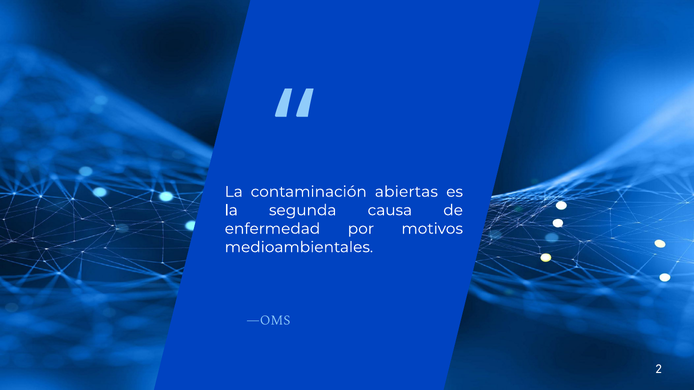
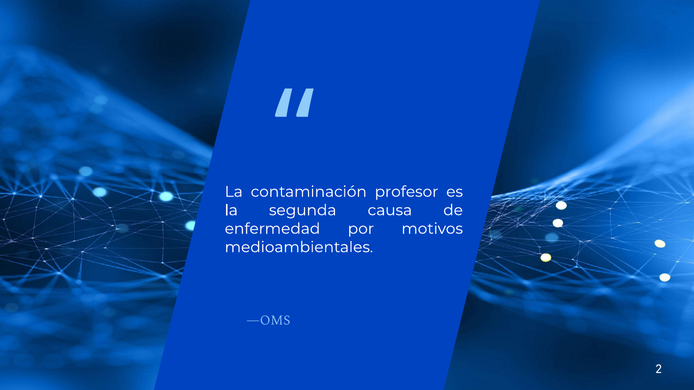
abiertas: abiertas -> profesor
